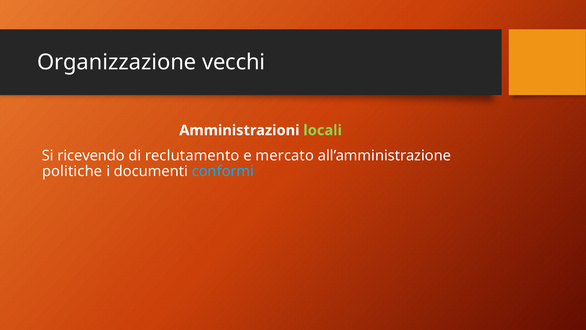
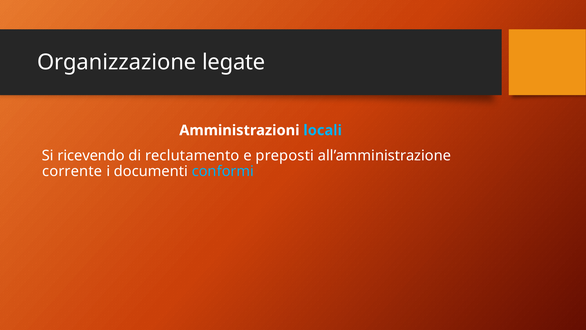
vecchi: vecchi -> legate
locali colour: light green -> light blue
mercato: mercato -> preposti
politiche: politiche -> corrente
